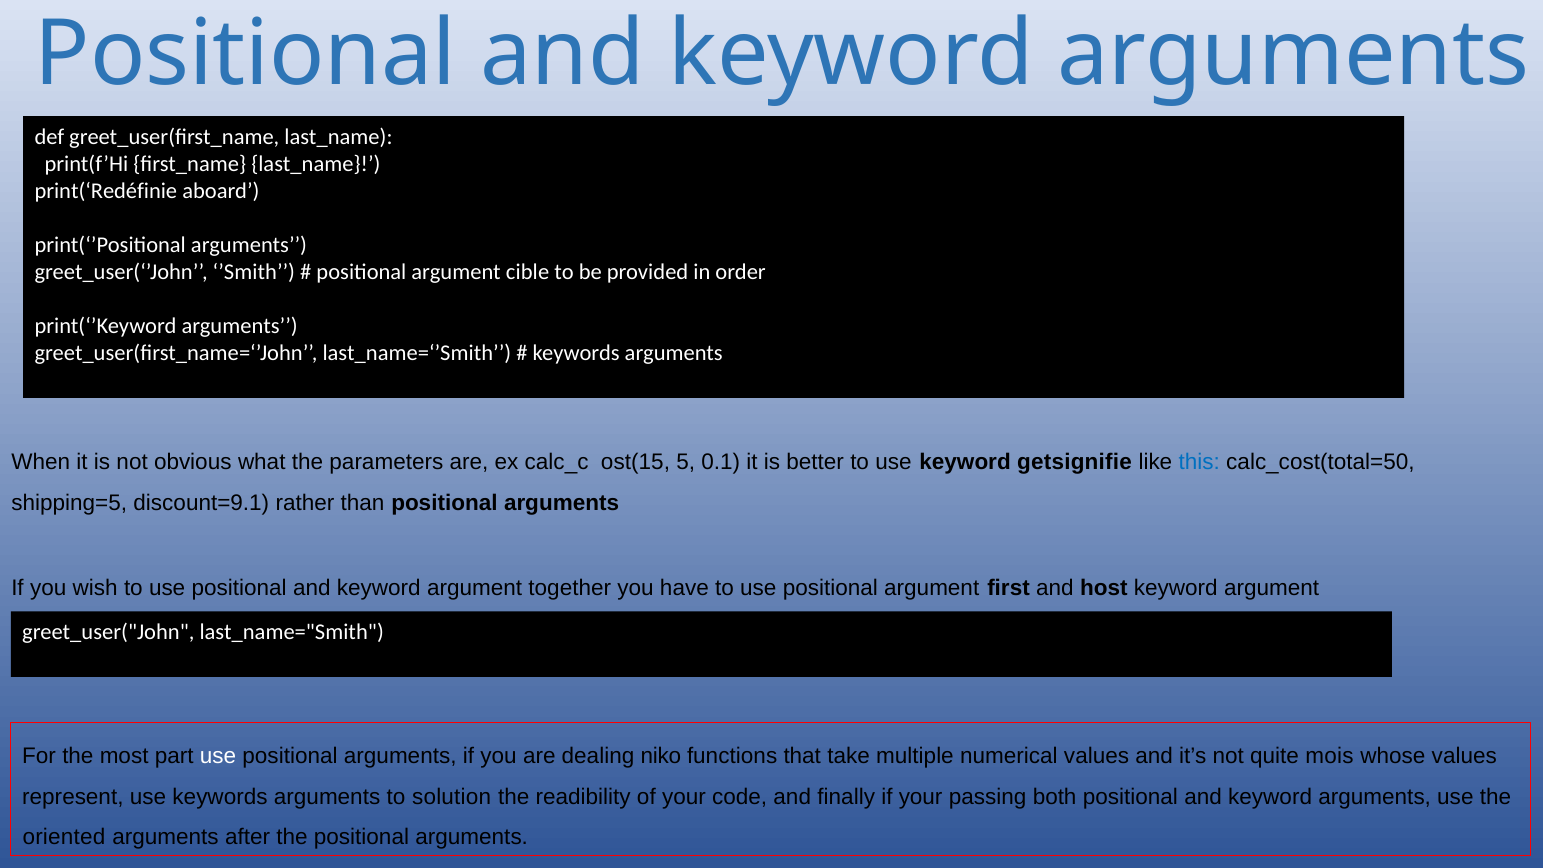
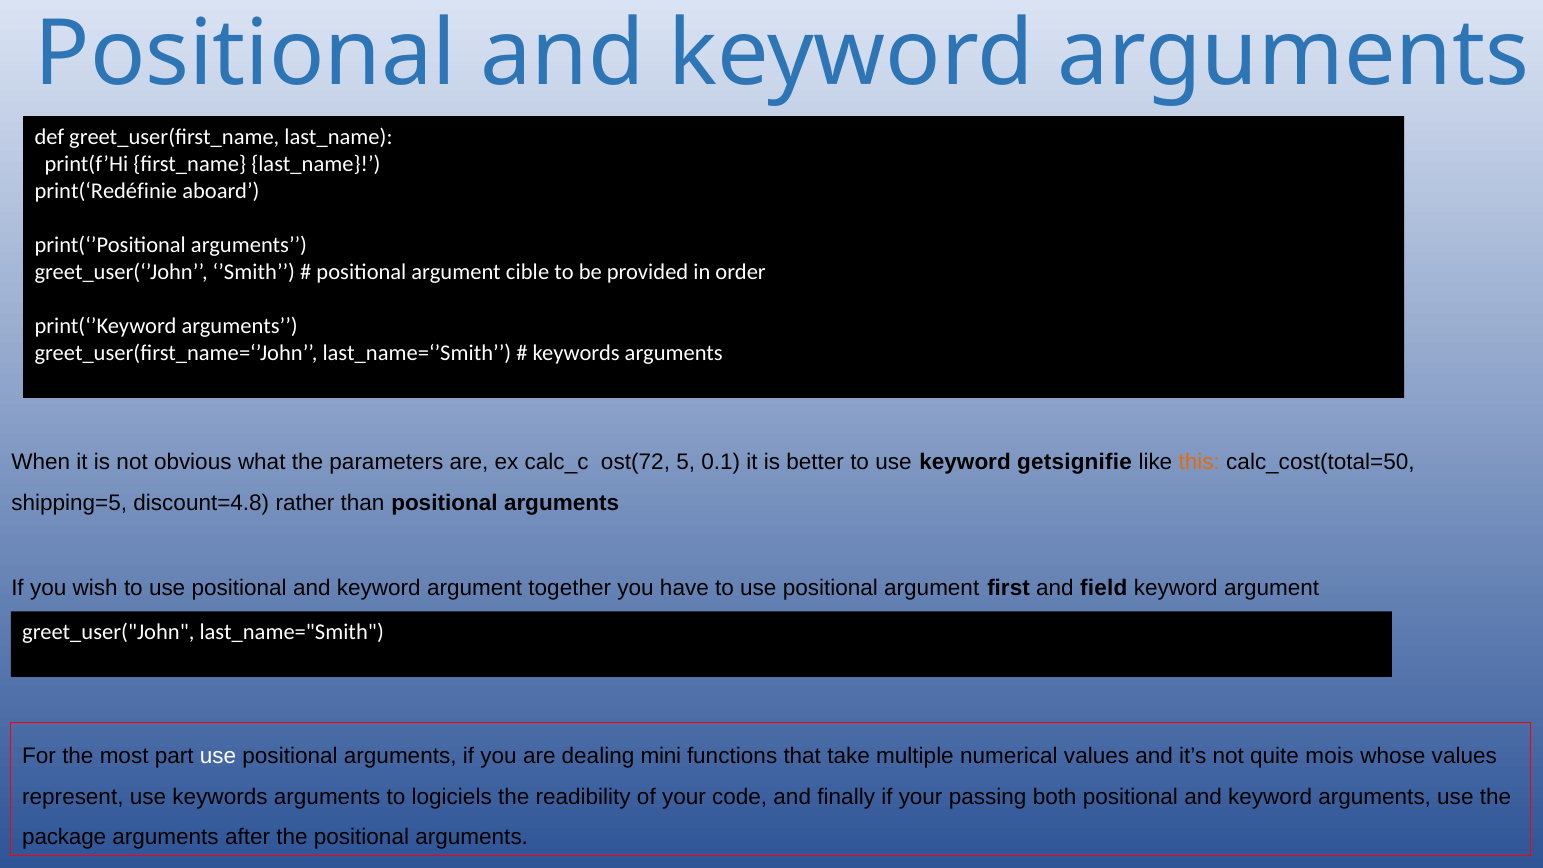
ost(15: ost(15 -> ost(72
this colour: blue -> orange
discount=9.1: discount=9.1 -> discount=4.8
host: host -> field
niko: niko -> mini
solution: solution -> logiciels
oriented: oriented -> package
